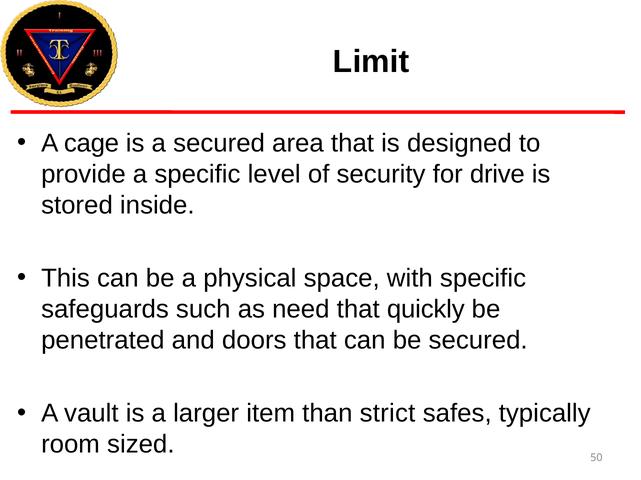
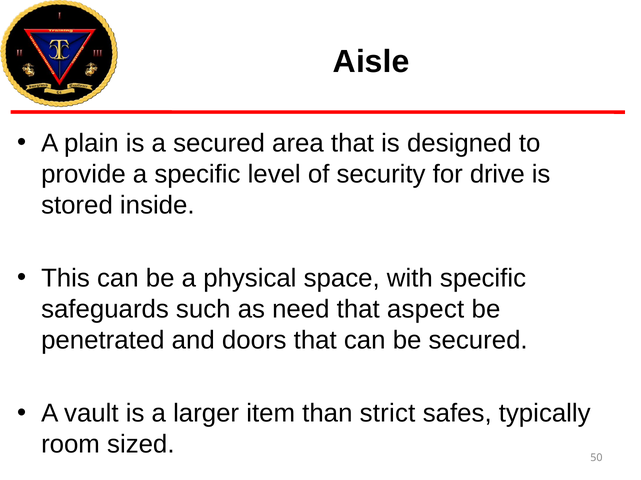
Limit: Limit -> Aisle
cage: cage -> plain
quickly: quickly -> aspect
